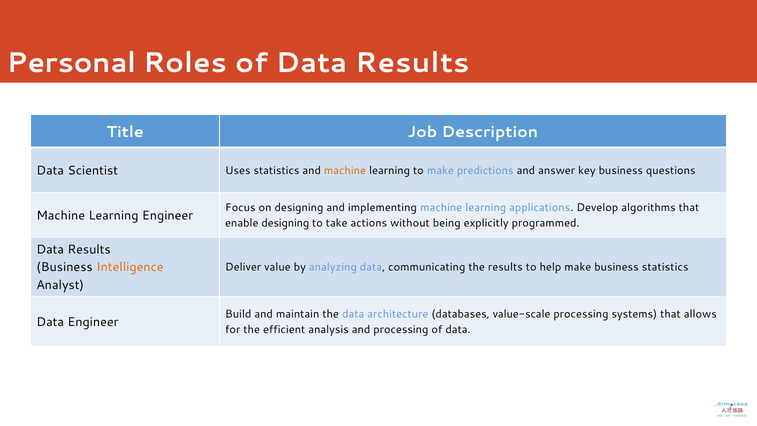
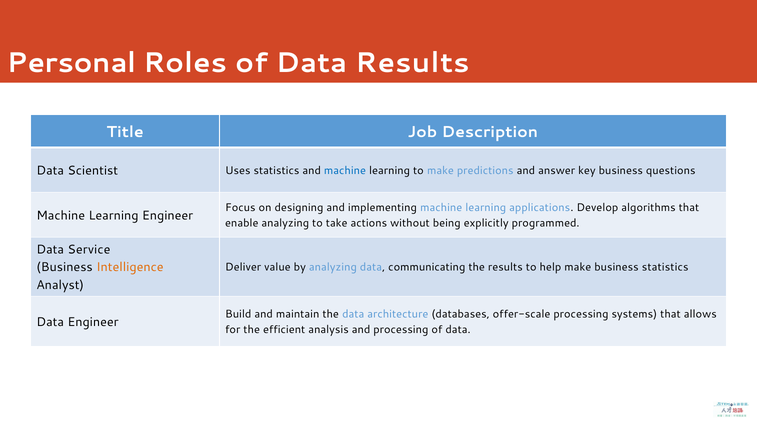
machine at (345, 171) colour: orange -> blue
enable designing: designing -> analyzing
Results at (89, 249): Results -> Service
value-scale: value-scale -> offer-scale
